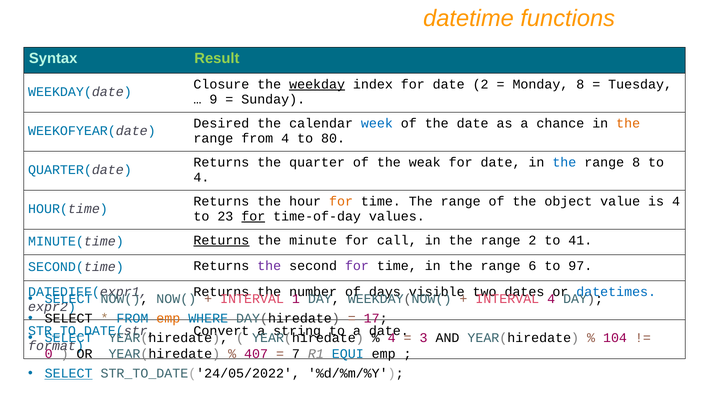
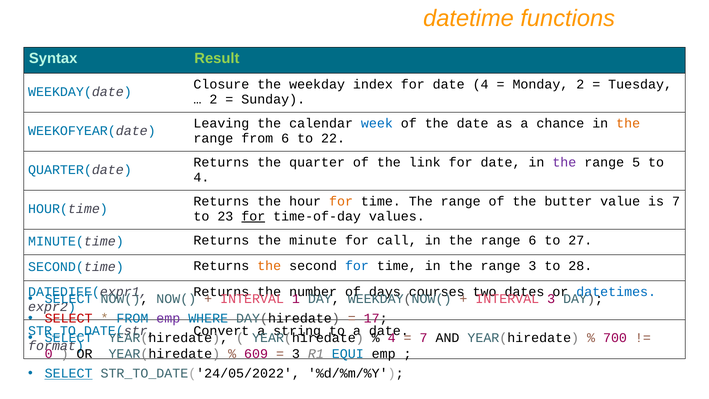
weekday underline: present -> none
date 2: 2 -> 4
Monday 8: 8 -> 2
9 at (213, 99): 9 -> 2
Desired: Desired -> Leaving
from 4: 4 -> 6
80: 80 -> 22
weak: weak -> link
the at (564, 162) colour: blue -> purple
range 8: 8 -> 5
object: object -> butter
is 4: 4 -> 7
Returns at (221, 240) underline: present -> none
range 2: 2 -> 6
41: 41 -> 27
the at (269, 266) colour: purple -> orange
for at (357, 266) colour: purple -> blue
range 6: 6 -> 3
97: 97 -> 28
visible: visible -> courses
4 at (551, 299): 4 -> 3
SELECT at (69, 318) colour: black -> red
emp at (168, 318) colour: orange -> purple
3 at (424, 338): 3 -> 7
104: 104 -> 700
407: 407 -> 609
7 at (296, 354): 7 -> 3
